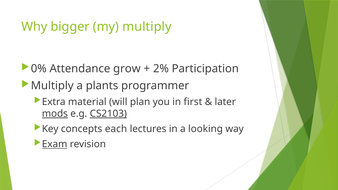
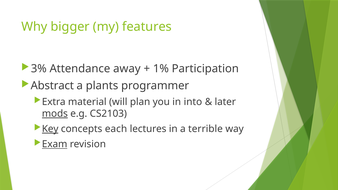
my multiply: multiply -> features
0%: 0% -> 3%
grow: grow -> away
2%: 2% -> 1%
Multiply at (52, 86): Multiply -> Abstract
first: first -> into
CS2103 underline: present -> none
Key underline: none -> present
looking: looking -> terrible
